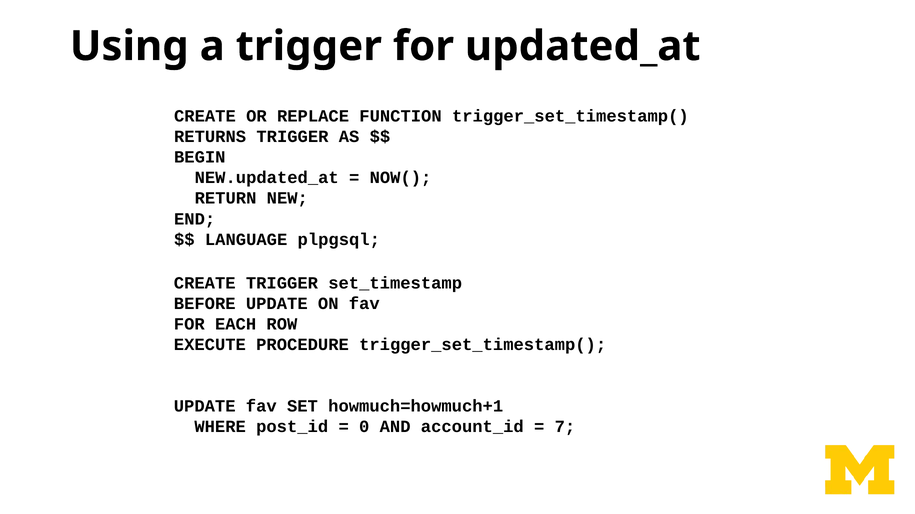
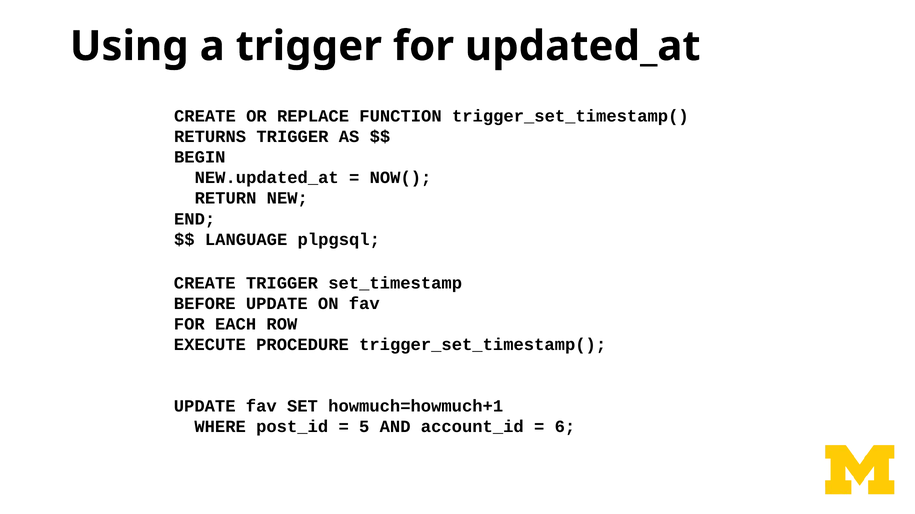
0: 0 -> 5
7: 7 -> 6
